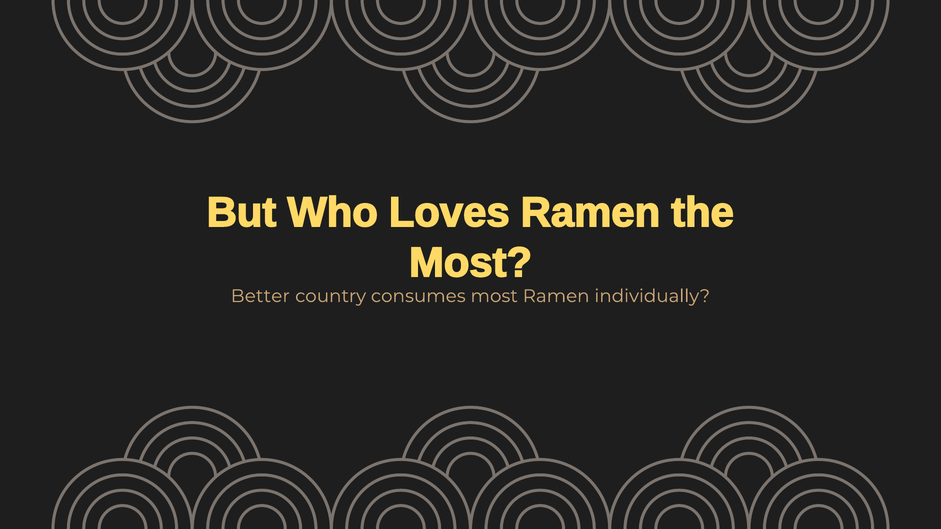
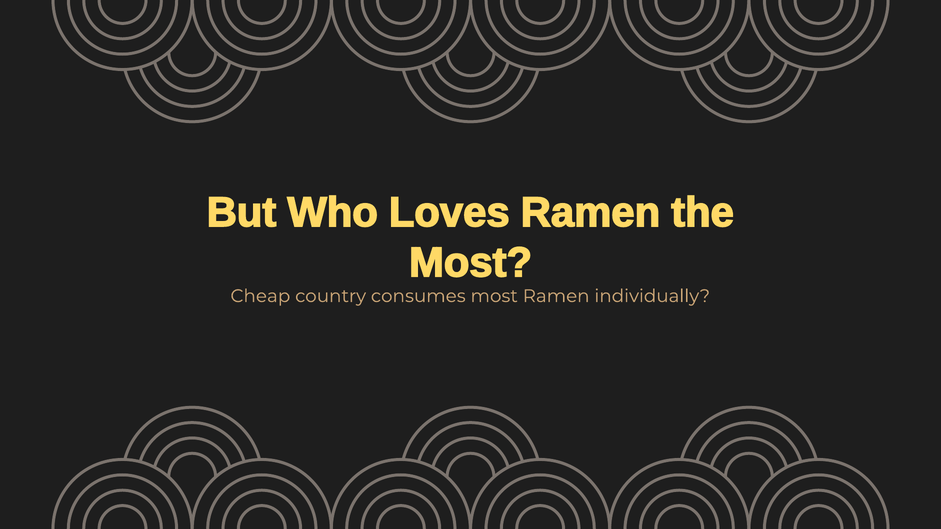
Better: Better -> Cheap
